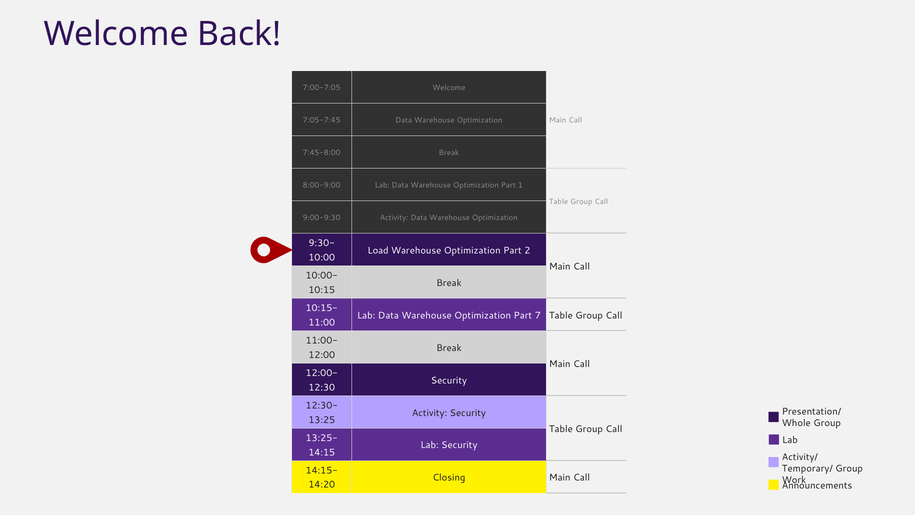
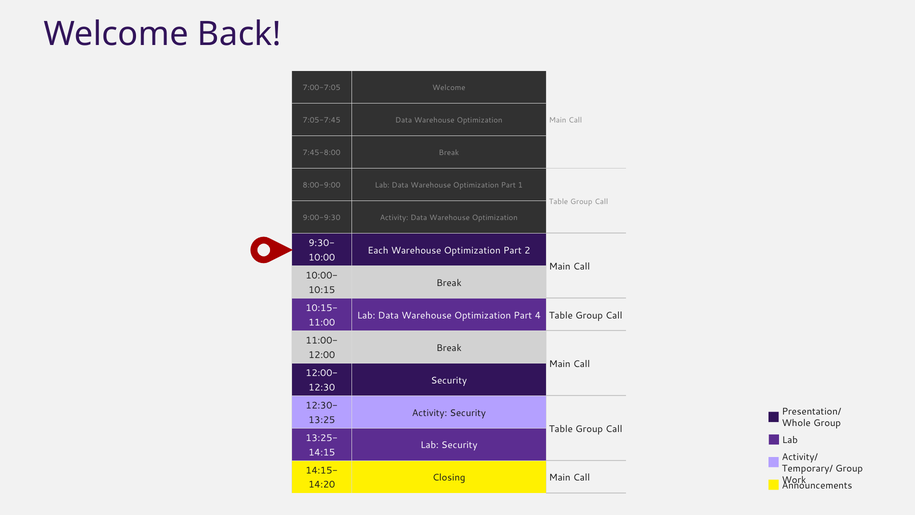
Load: Load -> Each
7: 7 -> 4
